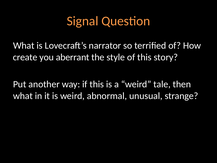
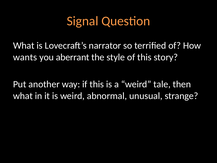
create: create -> wants
